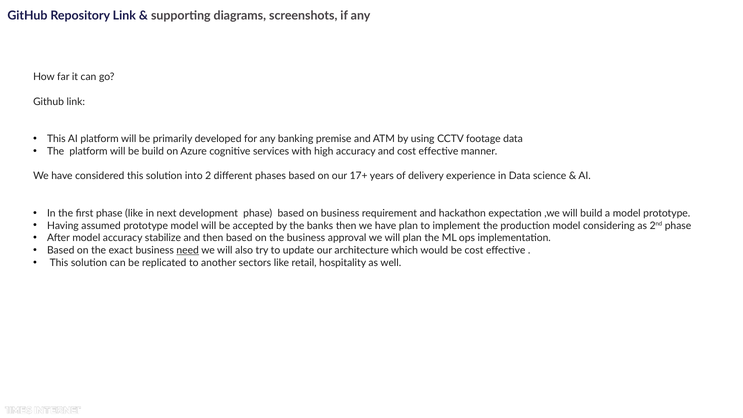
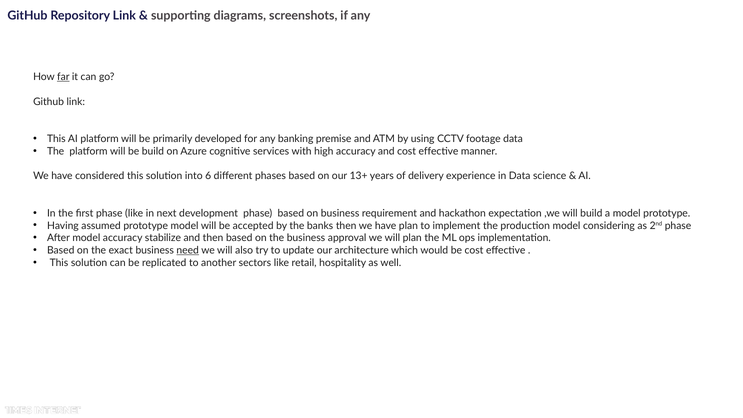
far underline: none -> present
2: 2 -> 6
17+: 17+ -> 13+
